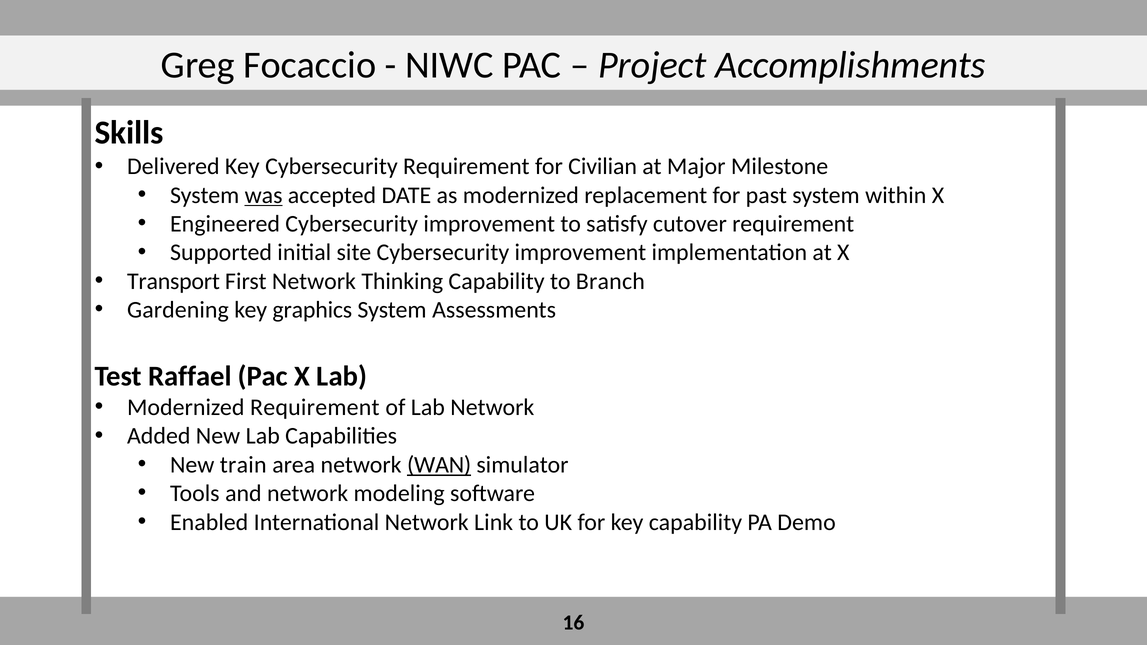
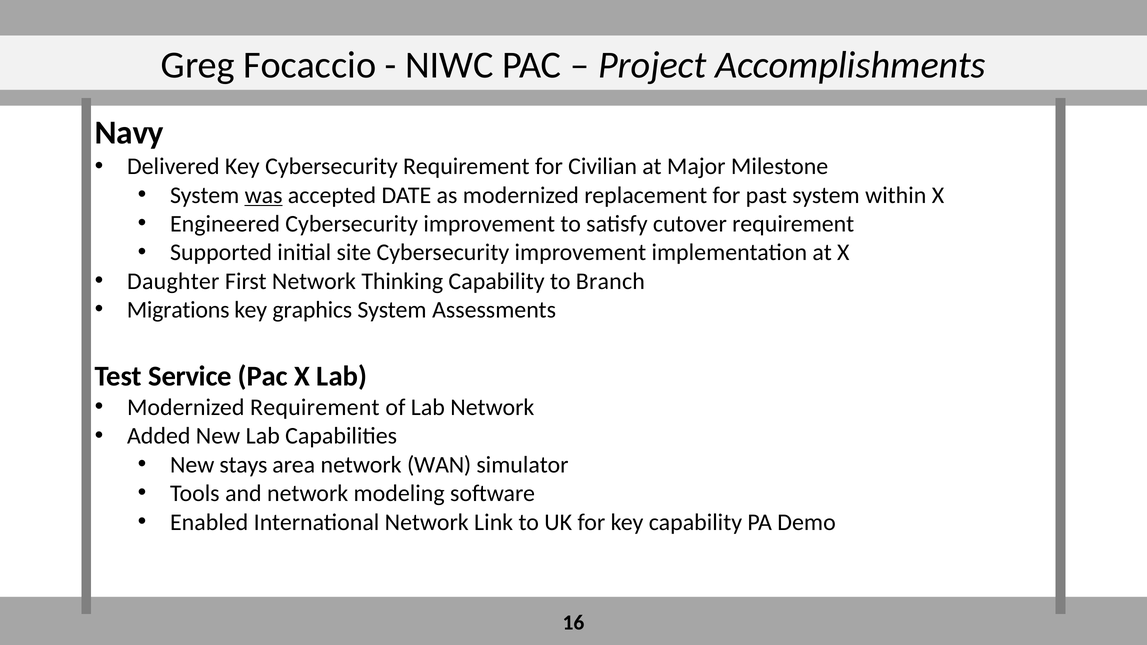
Skills: Skills -> Navy
Transport: Transport -> Daughter
Gardening: Gardening -> Migrations
Raffael: Raffael -> Service
train: train -> stays
WAN underline: present -> none
